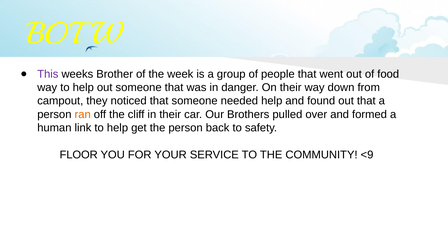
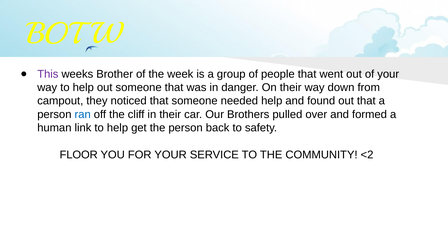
of food: food -> your
ran colour: orange -> blue
<9: <9 -> <2
